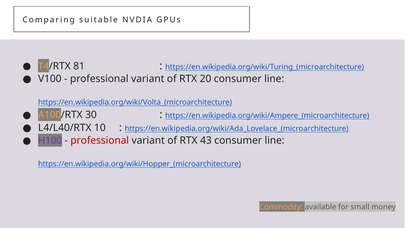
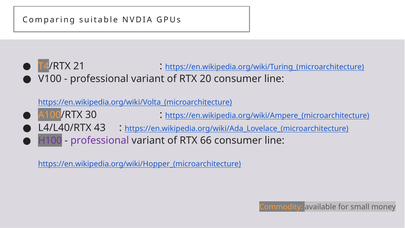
81: 81 -> 21
10: 10 -> 43
professional at (100, 140) colour: red -> purple
43: 43 -> 66
